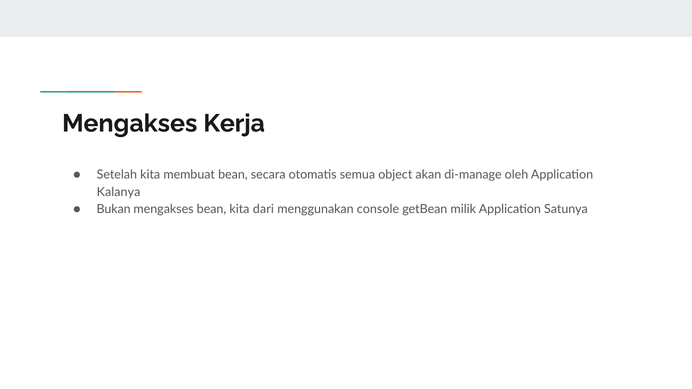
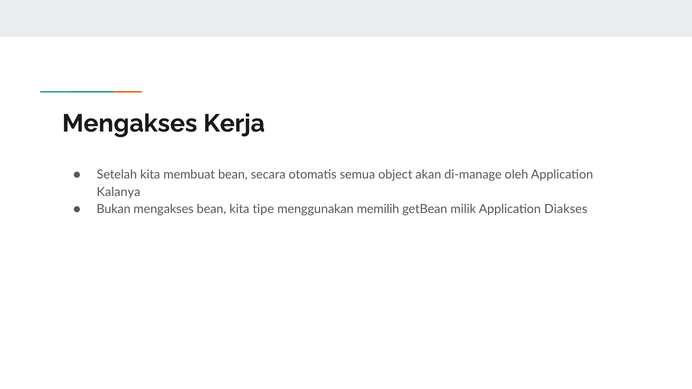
dari: dari -> tipe
console: console -> memilih
Satunya: Satunya -> Diakses
